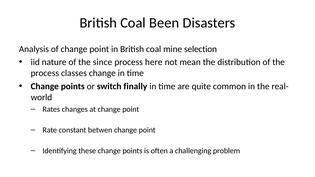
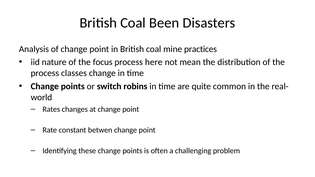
selection: selection -> practices
since: since -> focus
finally: finally -> robins
